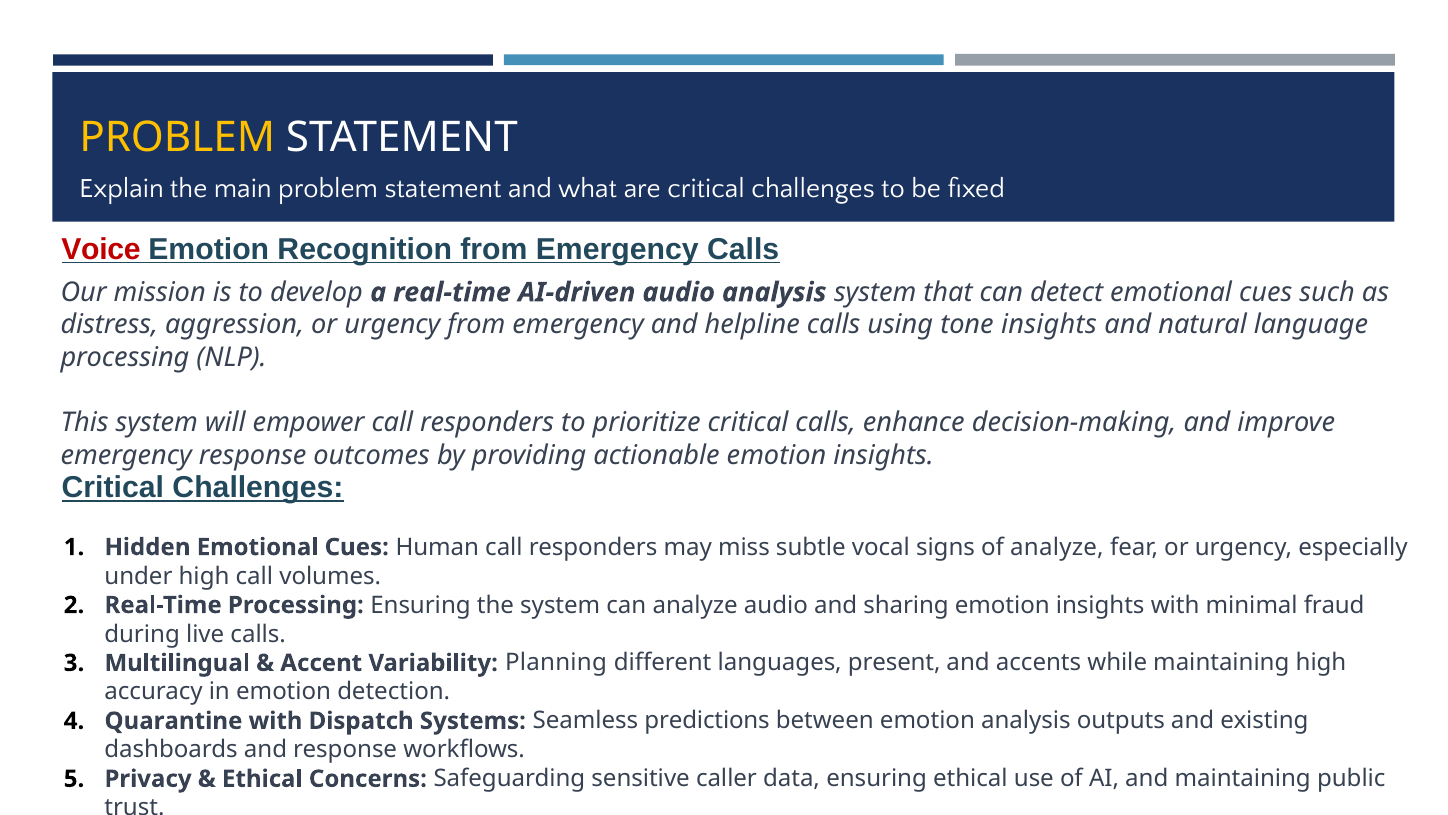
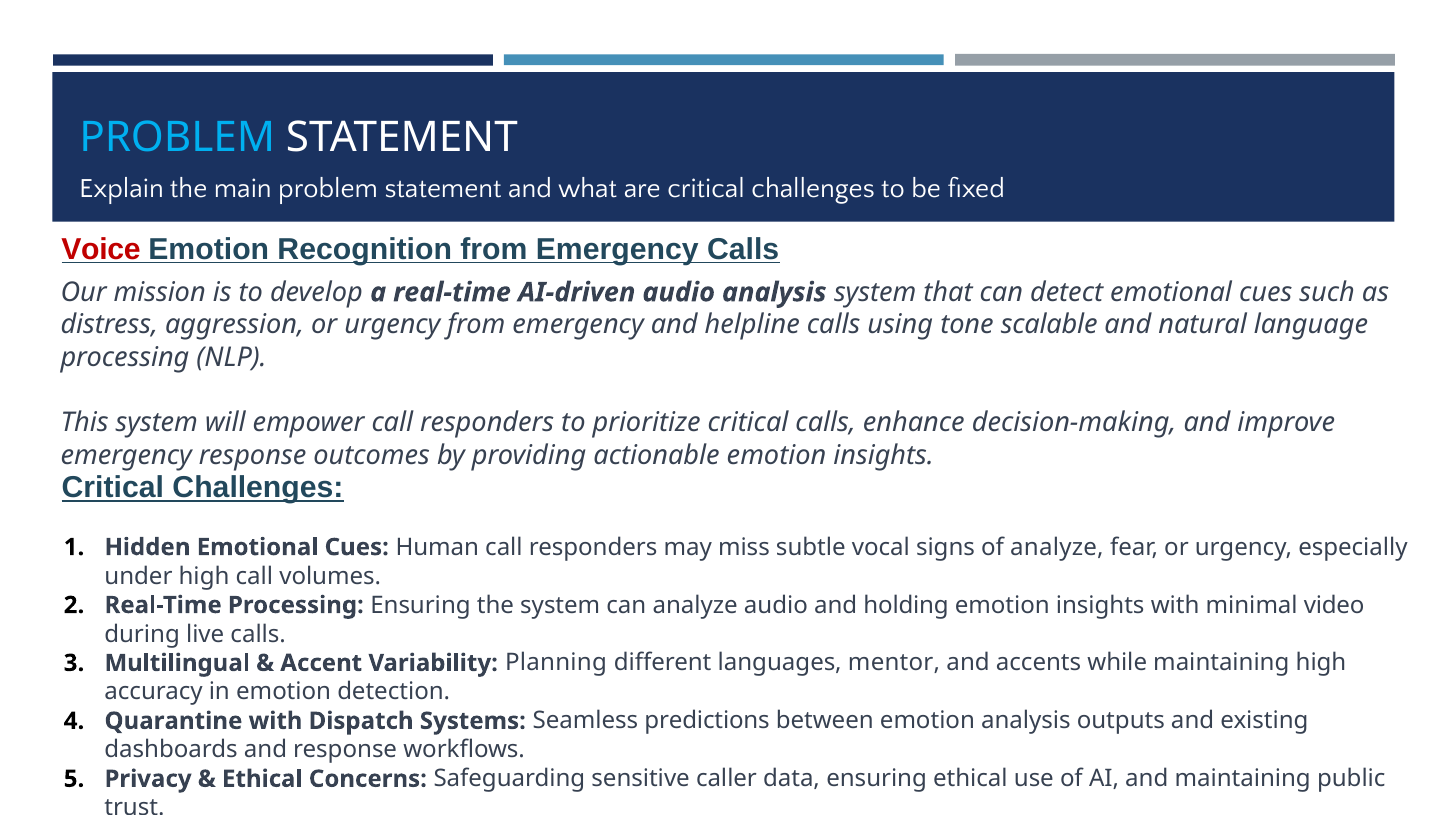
PROBLEM at (177, 137) colour: yellow -> light blue
tone insights: insights -> scalable
sharing: sharing -> holding
fraud: fraud -> video
present: present -> mentor
